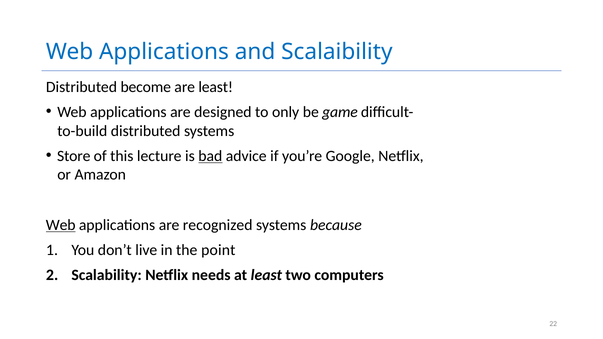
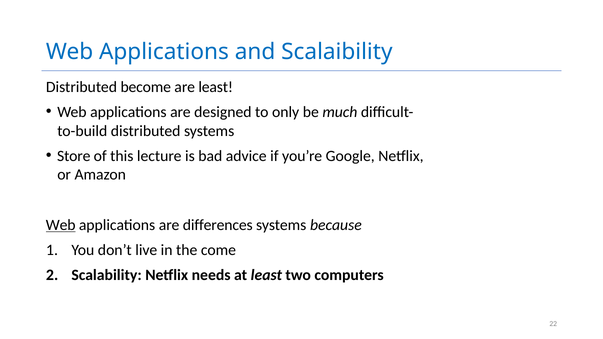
game: game -> much
bad underline: present -> none
recognized: recognized -> differences
point: point -> come
